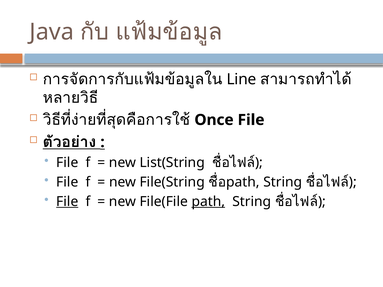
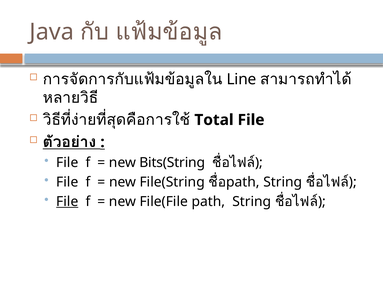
Once: Once -> Total
List(String: List(String -> Bits(String
path underline: present -> none
